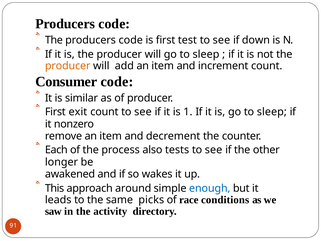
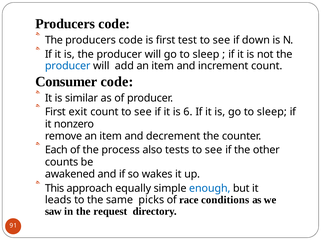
producer at (68, 66) colour: orange -> blue
1: 1 -> 6
longer: longer -> counts
around: around -> equally
activity: activity -> request
